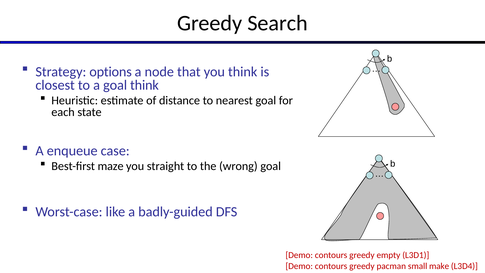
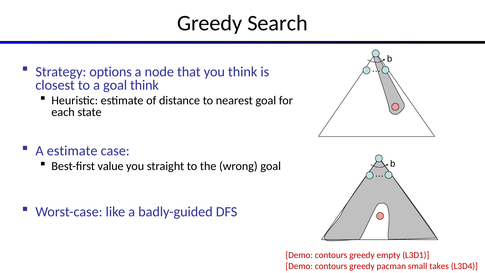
A enqueue: enqueue -> estimate
maze: maze -> value
make: make -> takes
